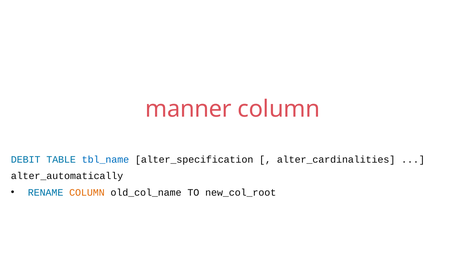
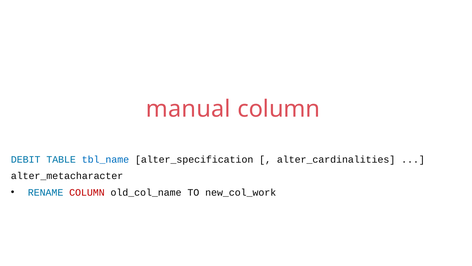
manner: manner -> manual
alter_automatically: alter_automatically -> alter_metacharacter
COLUMN at (87, 192) colour: orange -> red
new_col_root: new_col_root -> new_col_work
